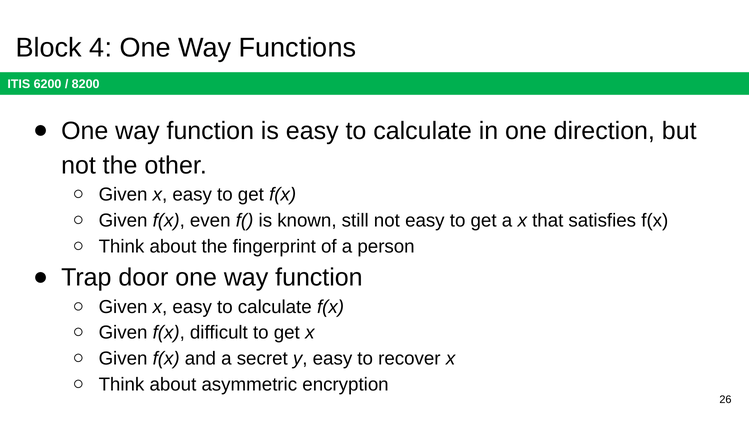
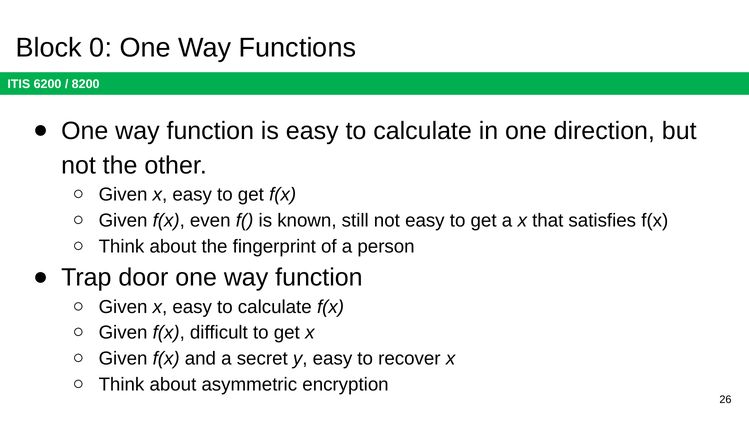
4: 4 -> 0
